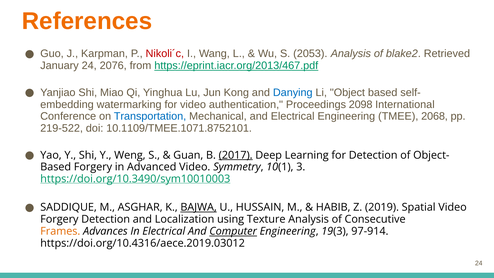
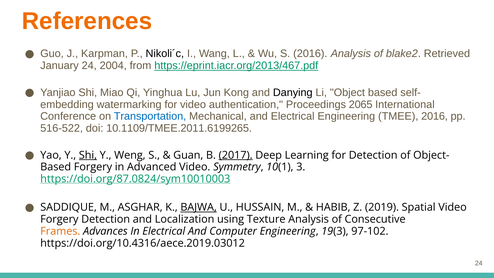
Nikoli´c colour: red -> black
S 2053: 2053 -> 2016
2076: 2076 -> 2004
Danying colour: blue -> black
2098: 2098 -> 2065
TMEE 2068: 2068 -> 2016
219-522: 219-522 -> 516-522
10.1109/TMEE.1071.8752101: 10.1109/TMEE.1071.8752101 -> 10.1109/TMEE.2011.6199265
Shi at (88, 155) underline: none -> present
https://doi.org/10.3490/sym10010003: https://doi.org/10.3490/sym10010003 -> https://doi.org/87.0824/sym10010003
Computer underline: present -> none
97-914: 97-914 -> 97-102
